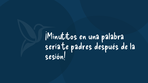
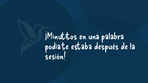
sería: sería -> podía
padres: padres -> estaba
